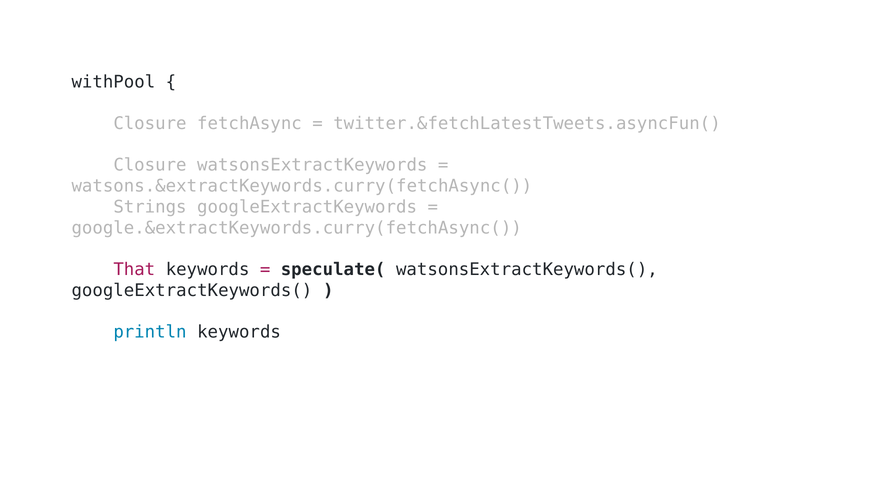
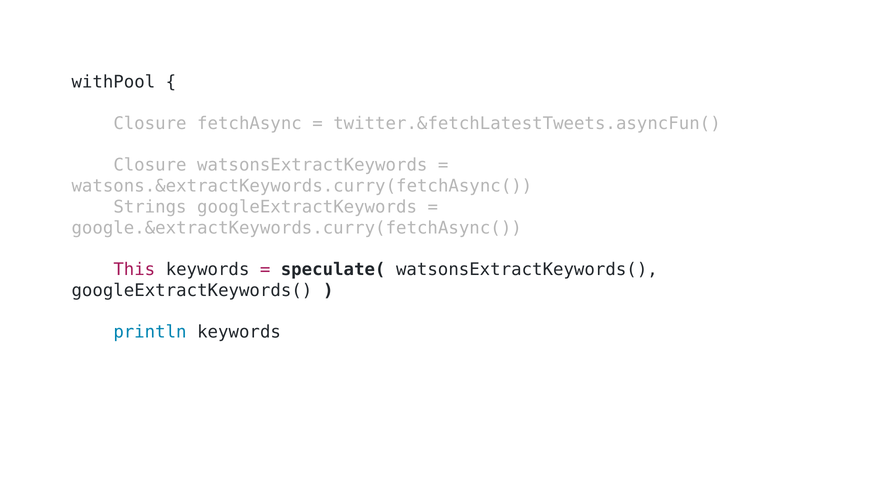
That: That -> This
